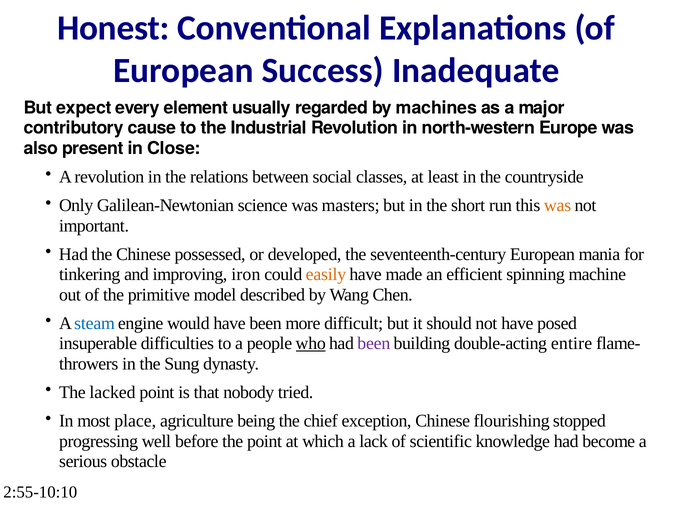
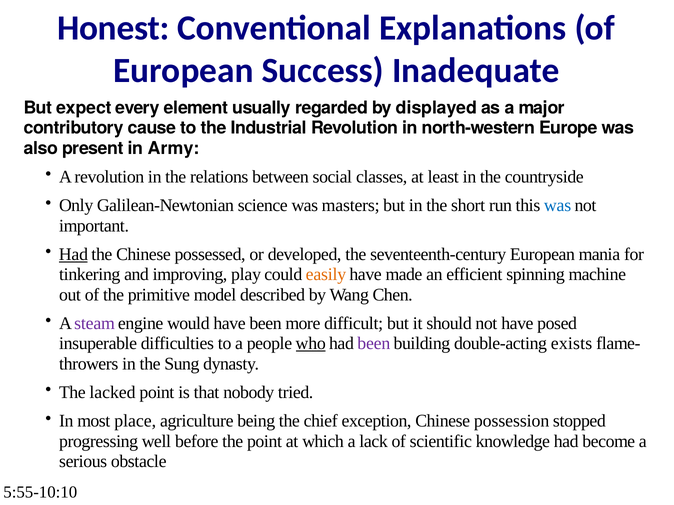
machines: machines -> displayed
Close: Close -> Army
was at (558, 206) colour: orange -> blue
Had at (73, 255) underline: none -> present
iron: iron -> play
steam colour: blue -> purple
entire: entire -> exists
flourishing: flourishing -> possession
2:55-10:10: 2:55-10:10 -> 5:55-10:10
